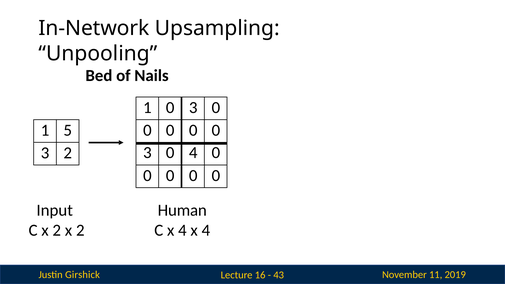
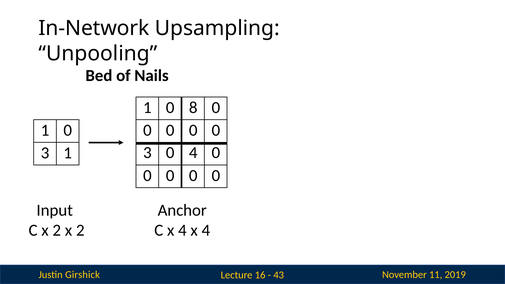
1 0 3: 3 -> 8
5 at (68, 130): 5 -> 0
3 2: 2 -> 1
Human: Human -> Anchor
